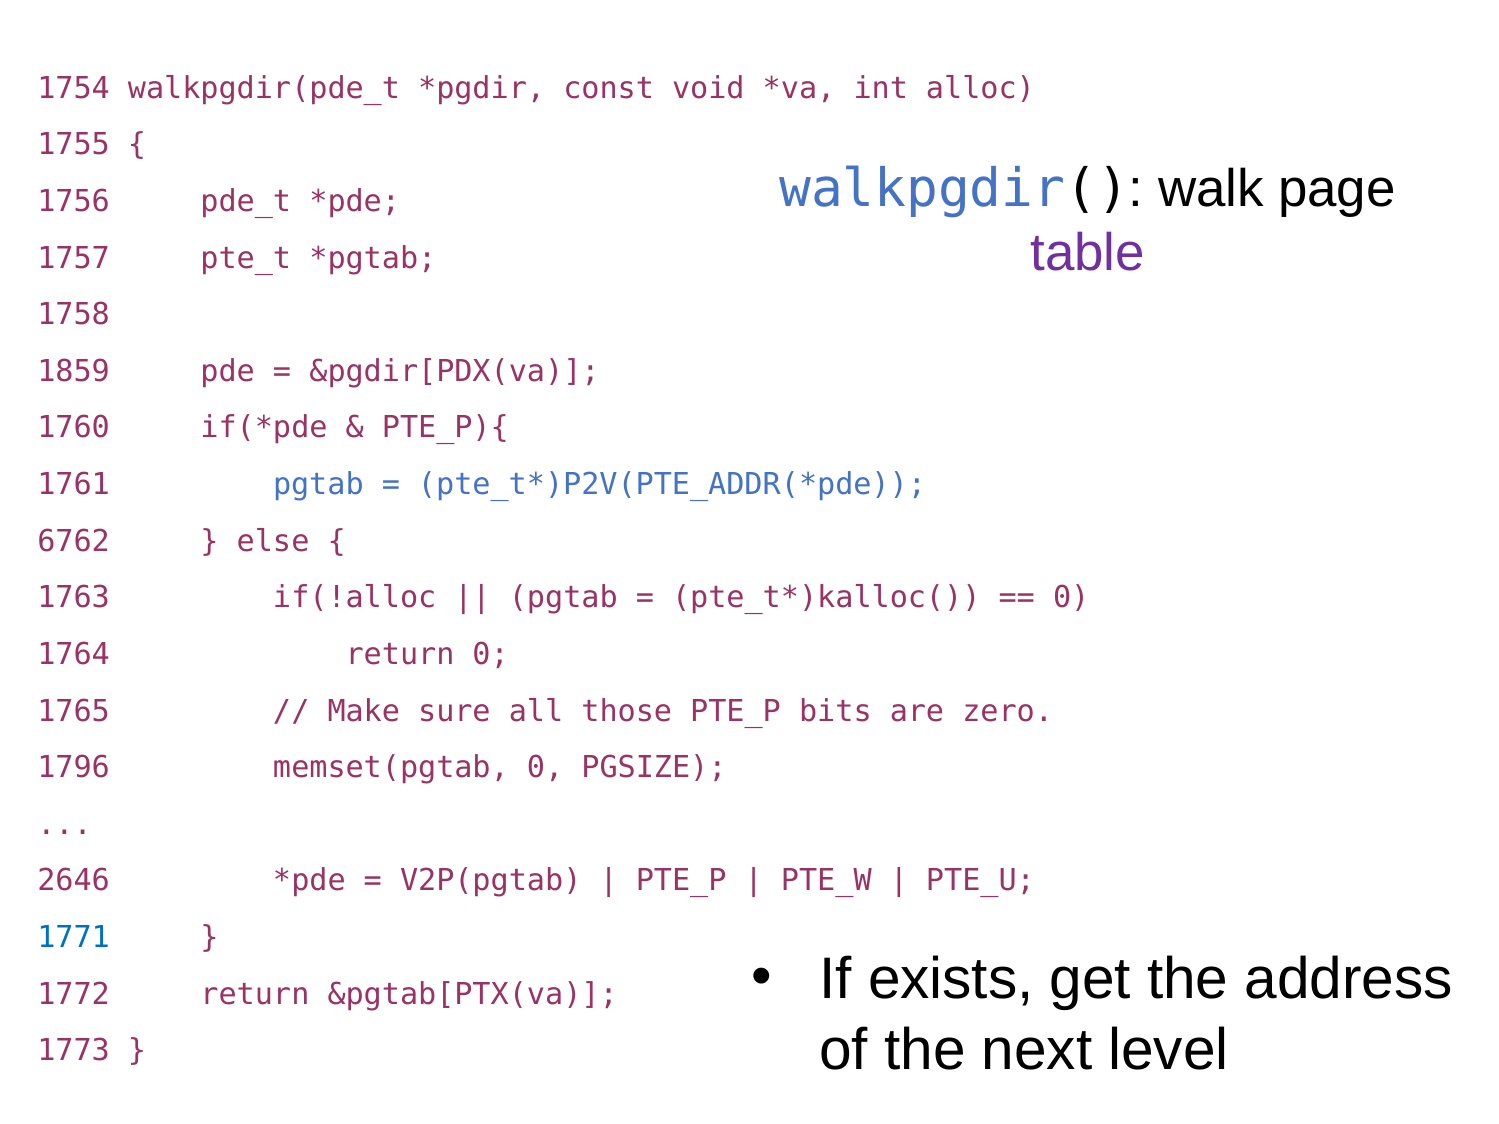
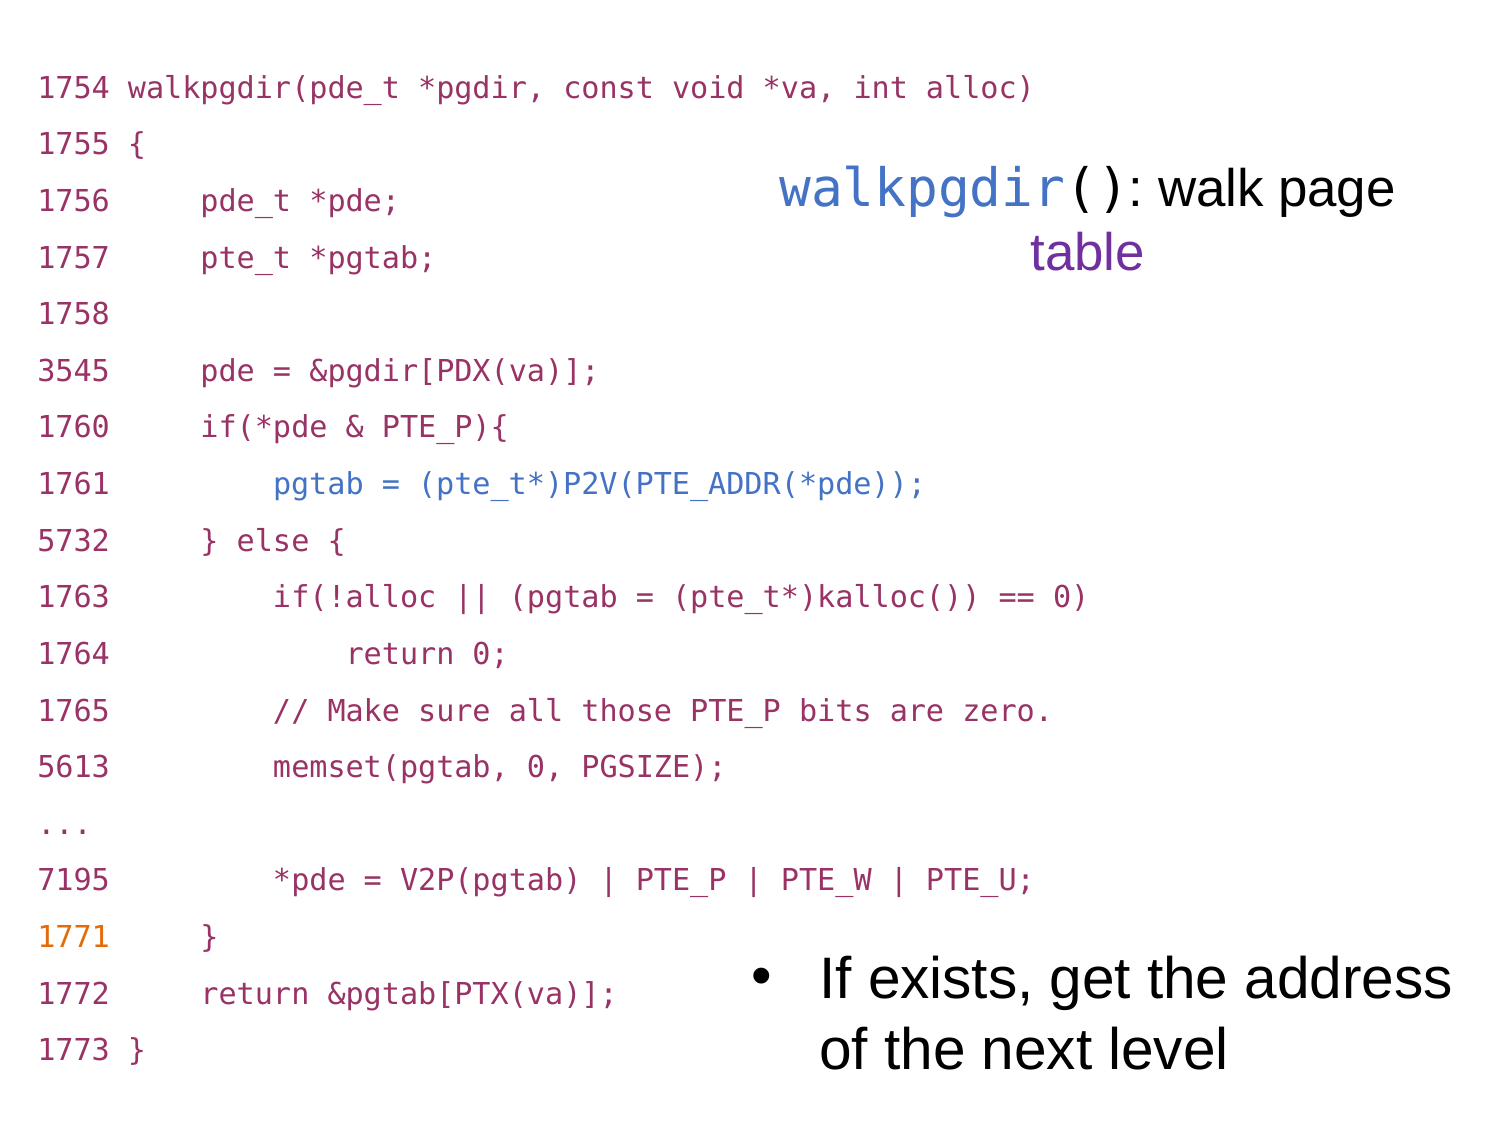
1859: 1859 -> 3545
6762: 6762 -> 5732
1796: 1796 -> 5613
2646: 2646 -> 7195
1771 colour: blue -> orange
